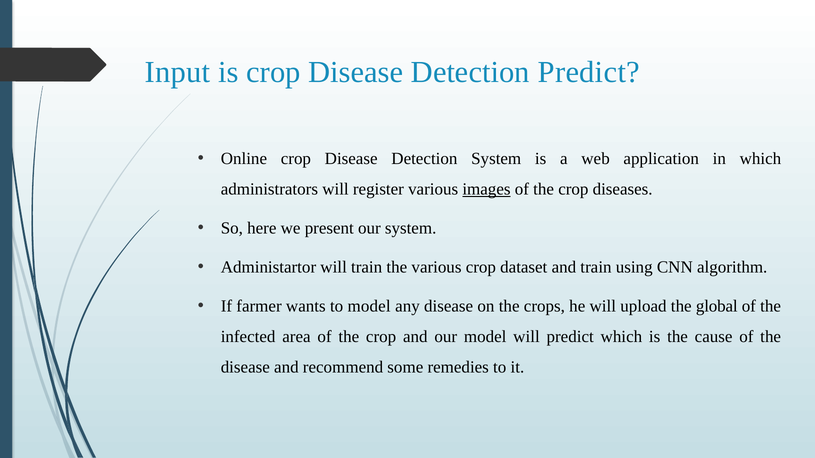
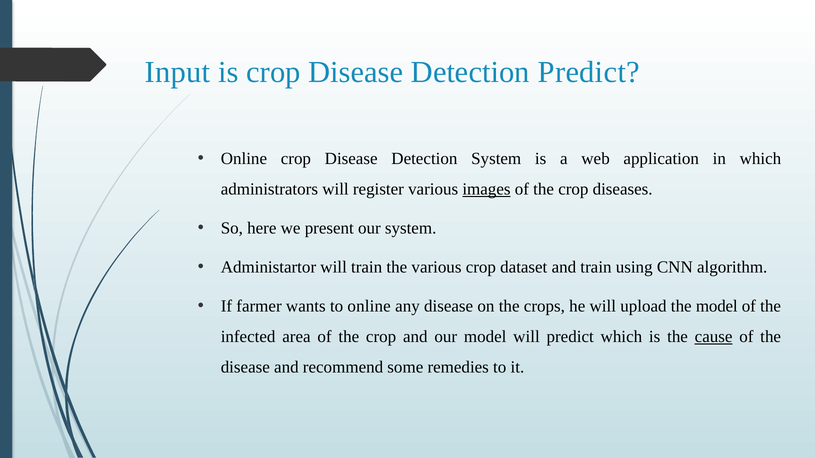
to model: model -> online
the global: global -> model
cause underline: none -> present
